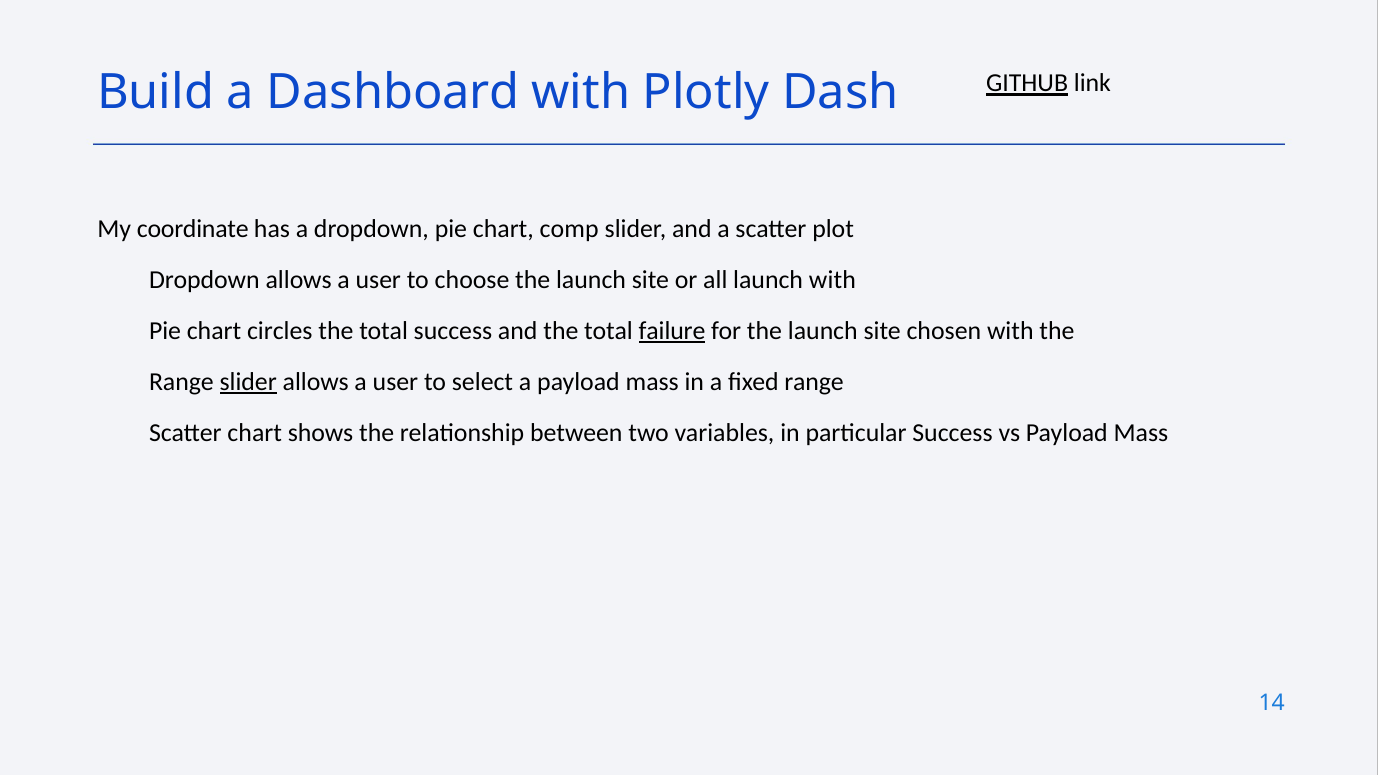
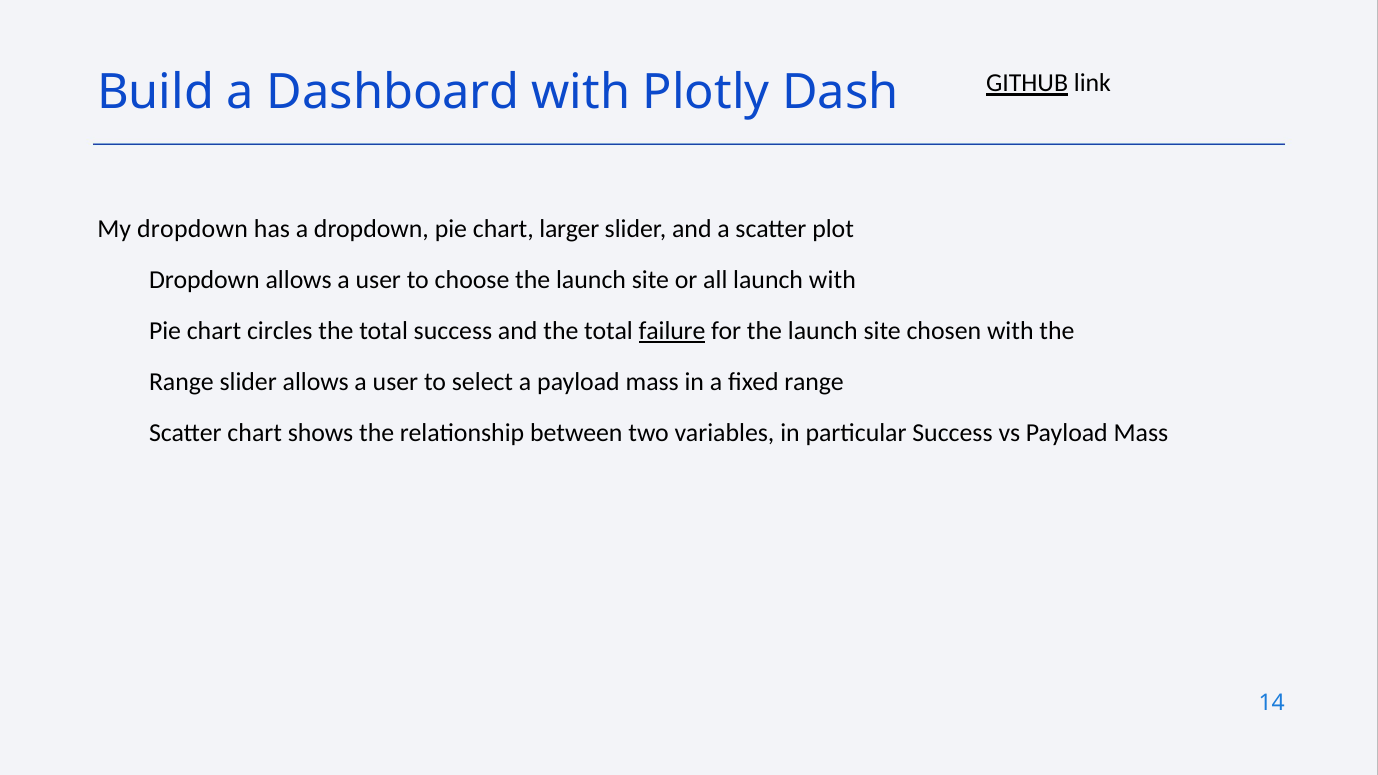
My coordinate: coordinate -> dropdown
comp: comp -> larger
slider at (248, 382) underline: present -> none
